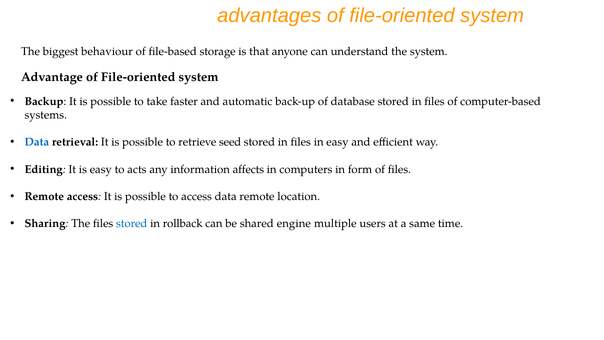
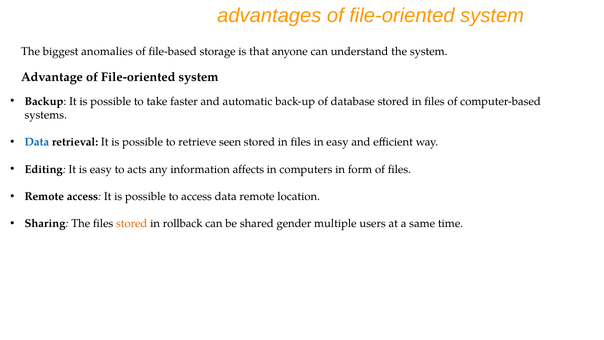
behaviour: behaviour -> anomalies
seed: seed -> seen
stored at (132, 224) colour: blue -> orange
engine: engine -> gender
